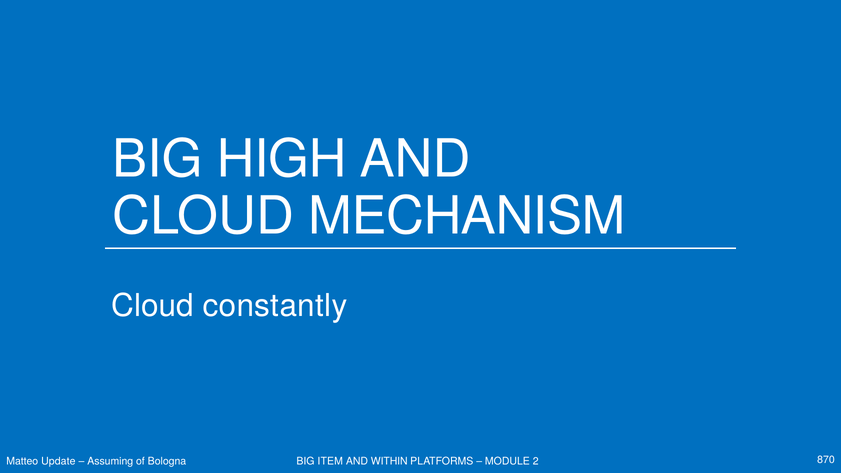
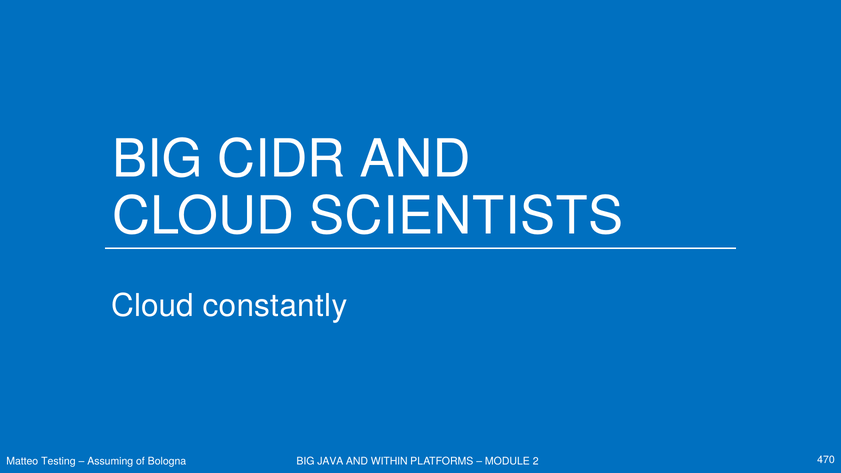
HIGH: HIGH -> CIDR
MECHANISM: MECHANISM -> SCIENTISTS
Update: Update -> Testing
ITEM: ITEM -> JAVA
870: 870 -> 470
